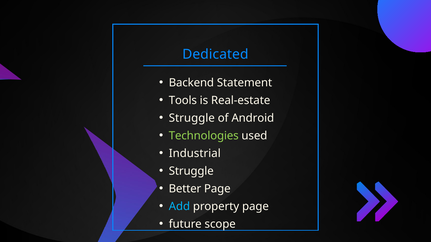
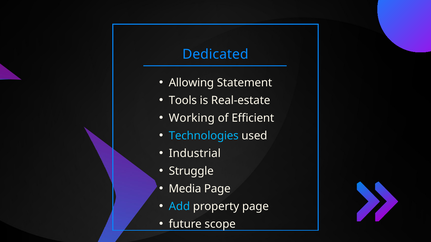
Backend: Backend -> Allowing
Struggle at (192, 118): Struggle -> Working
Android: Android -> Efficient
Technologies colour: light green -> light blue
Better: Better -> Media
